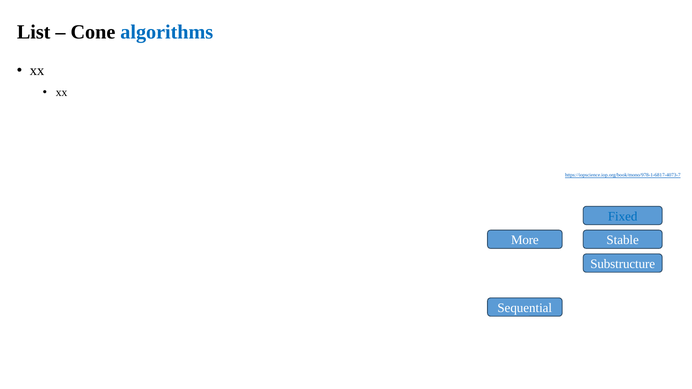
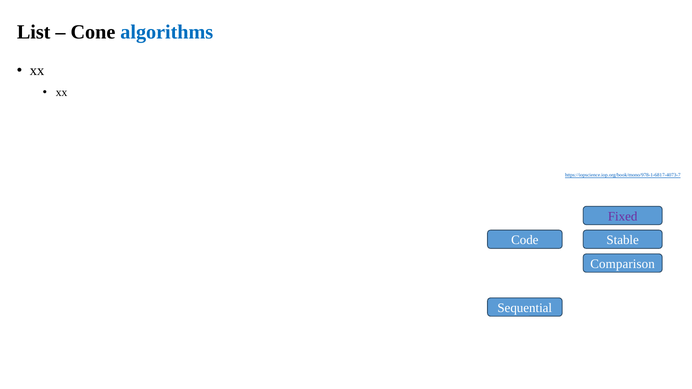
Fixed colour: blue -> purple
More: More -> Code
Substructure: Substructure -> Comparison
